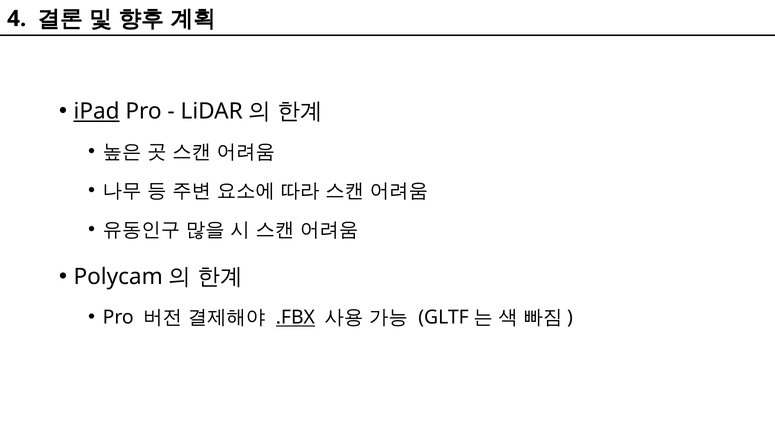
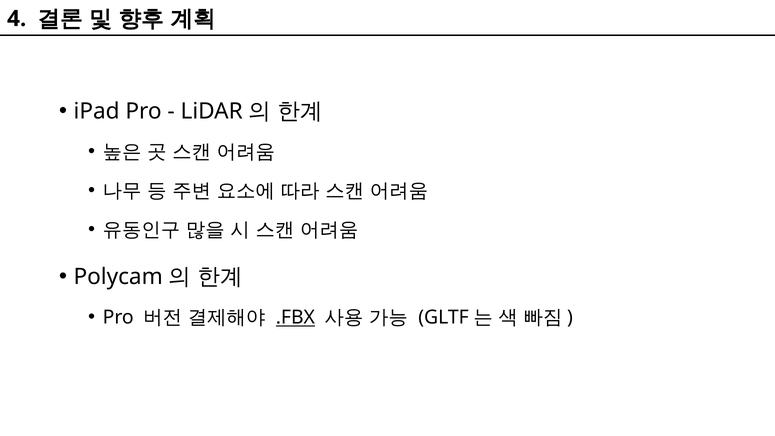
iPad underline: present -> none
